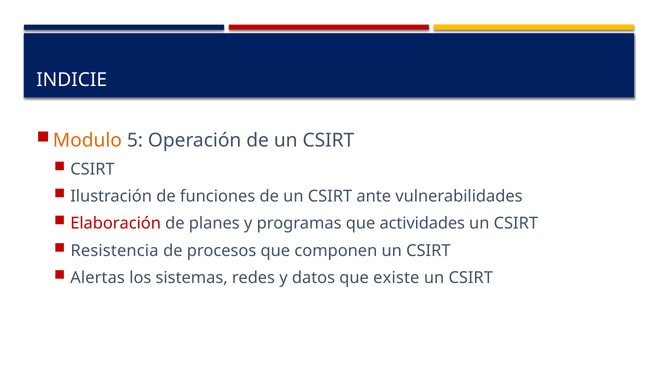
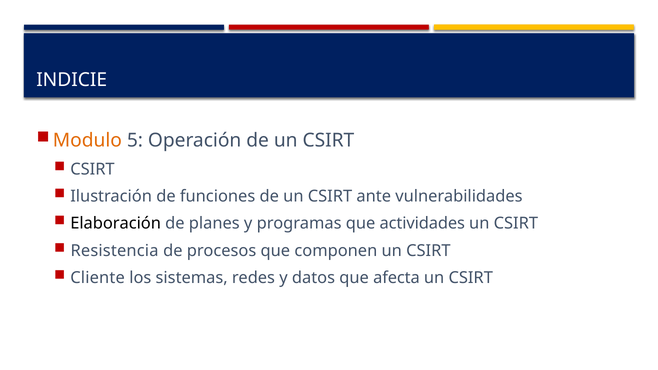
Elaboración colour: red -> black
Alertas: Alertas -> Cliente
existe: existe -> afecta
